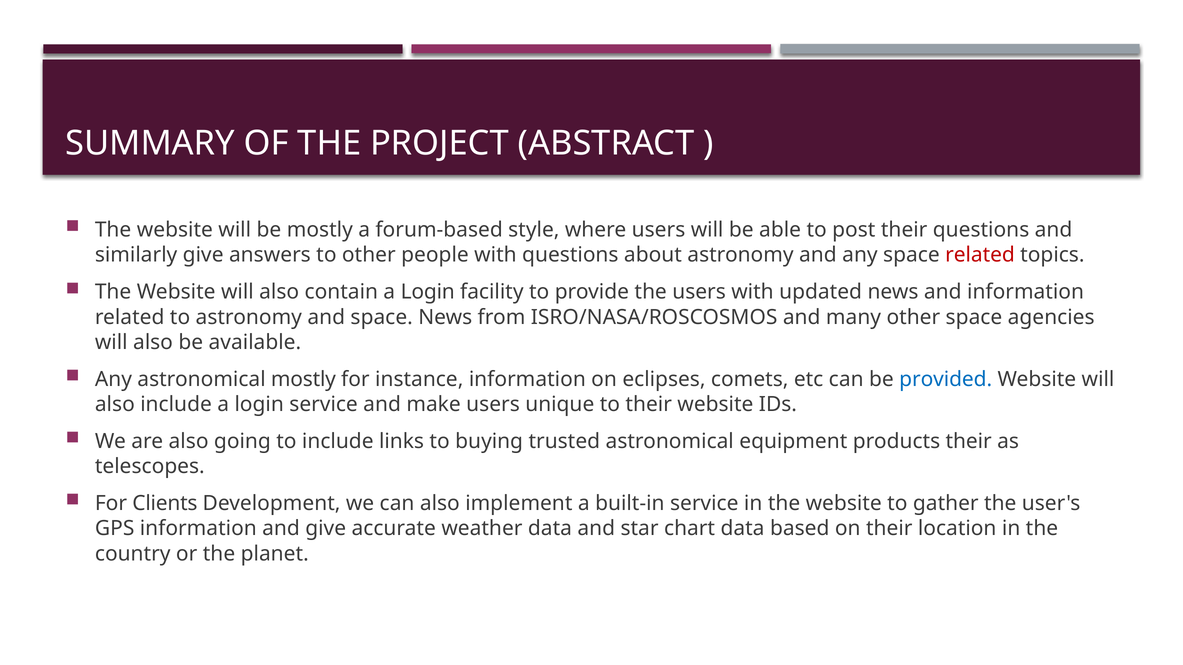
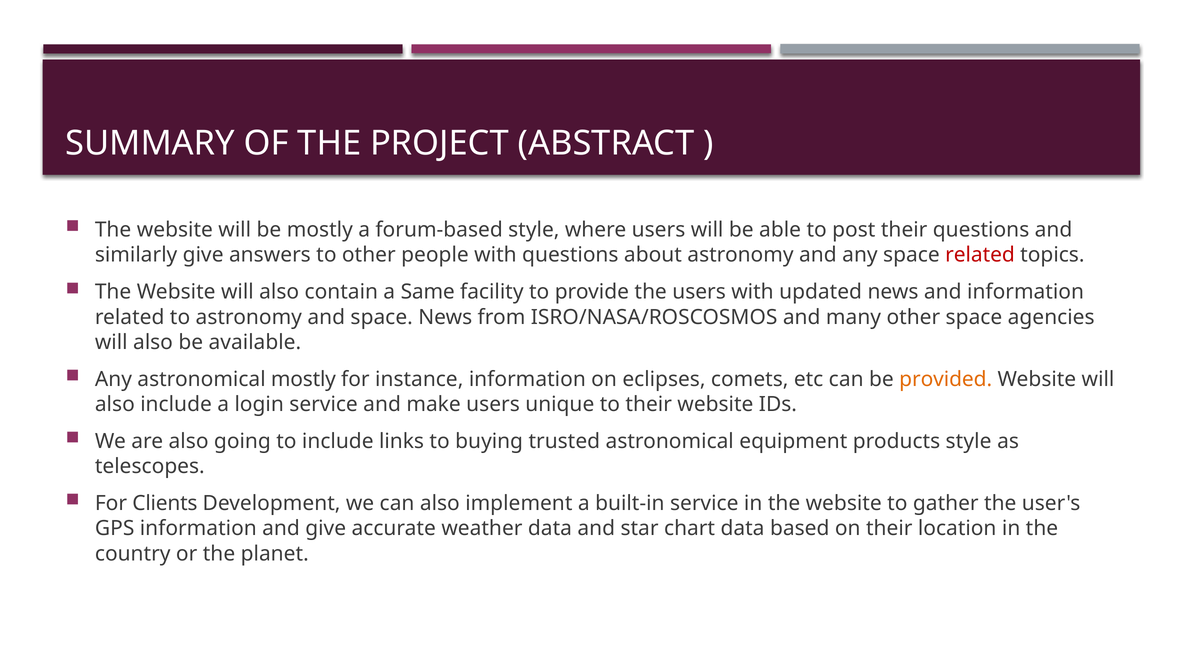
contain a Login: Login -> Same
provided colour: blue -> orange
products their: their -> style
